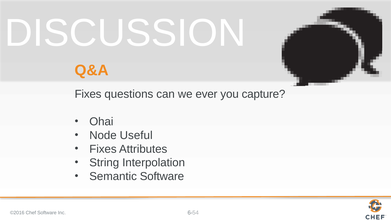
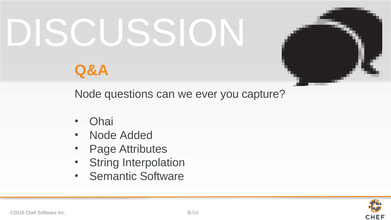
Fixes at (88, 94): Fixes -> Node
Useful: Useful -> Added
Fixes at (103, 149): Fixes -> Page
